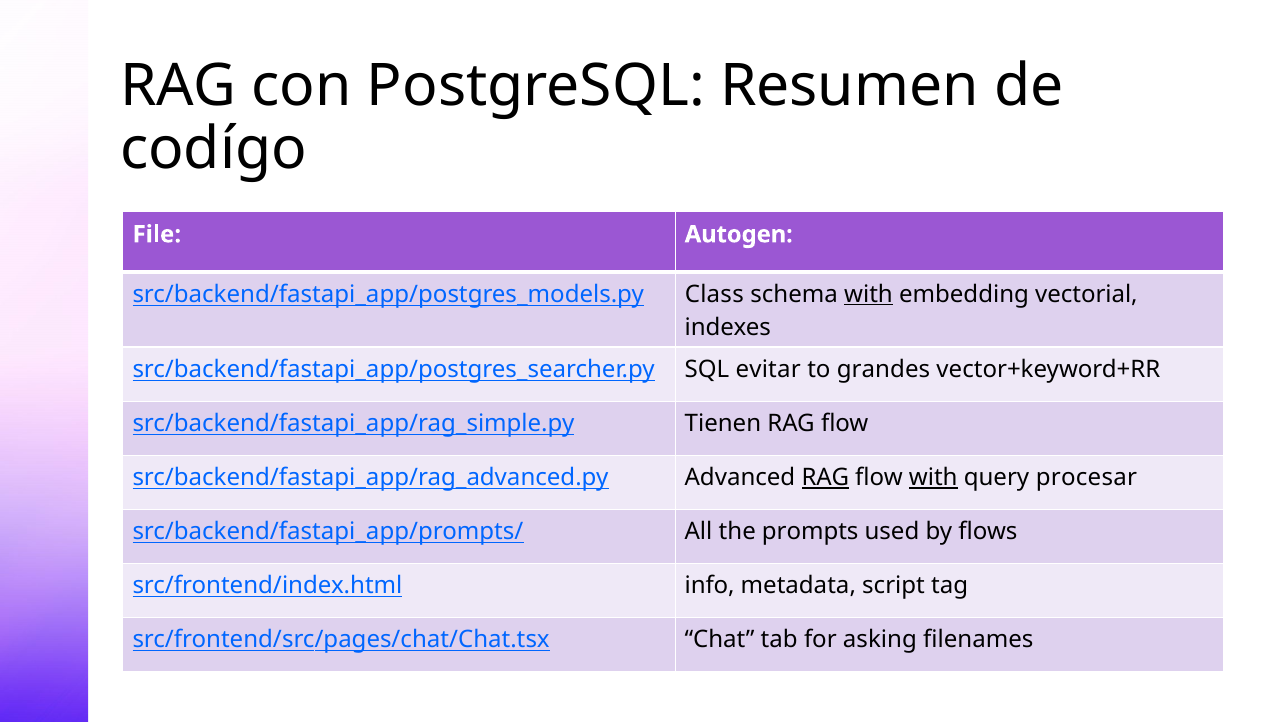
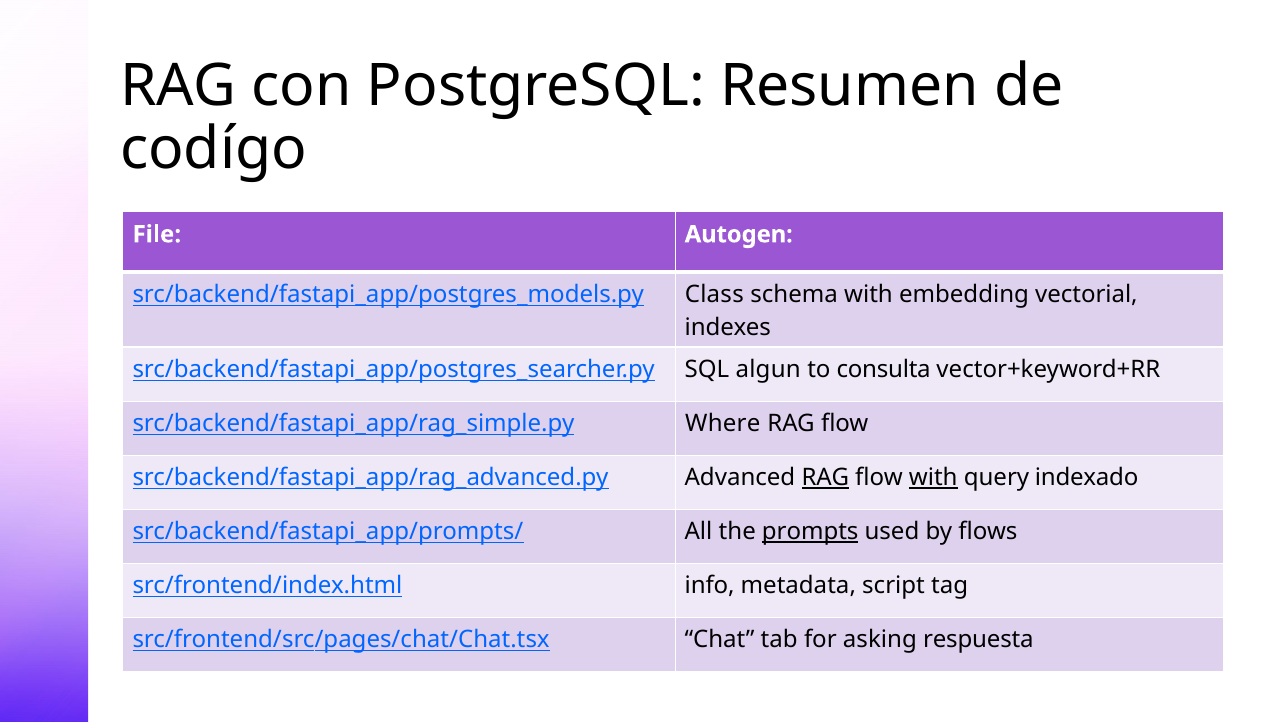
with at (868, 294) underline: present -> none
evitar: evitar -> algun
grandes: grandes -> consulta
Tienen: Tienen -> Where
procesar: procesar -> indexado
prompts underline: none -> present
filenames: filenames -> respuesta
